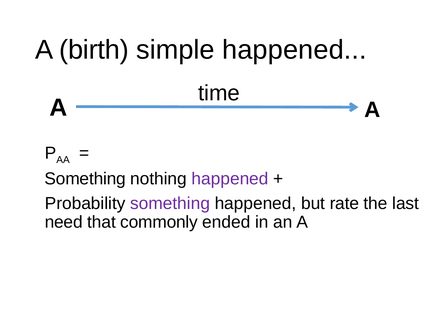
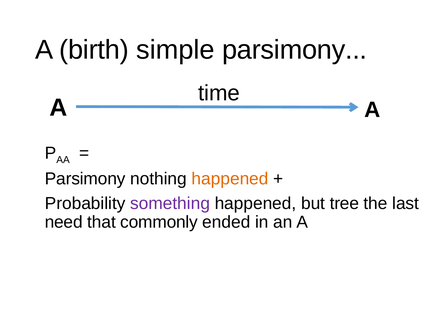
simple happened: happened -> parsimony
Something at (85, 178): Something -> Parsimony
happened at (230, 178) colour: purple -> orange
rate: rate -> tree
